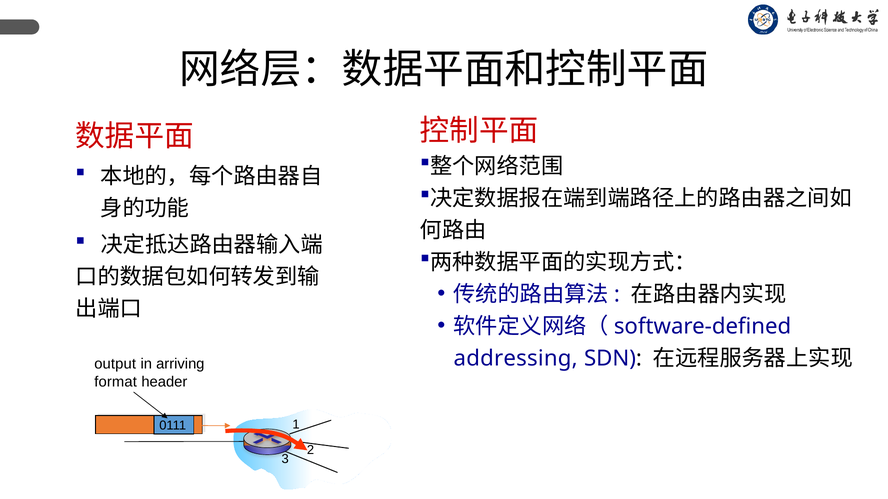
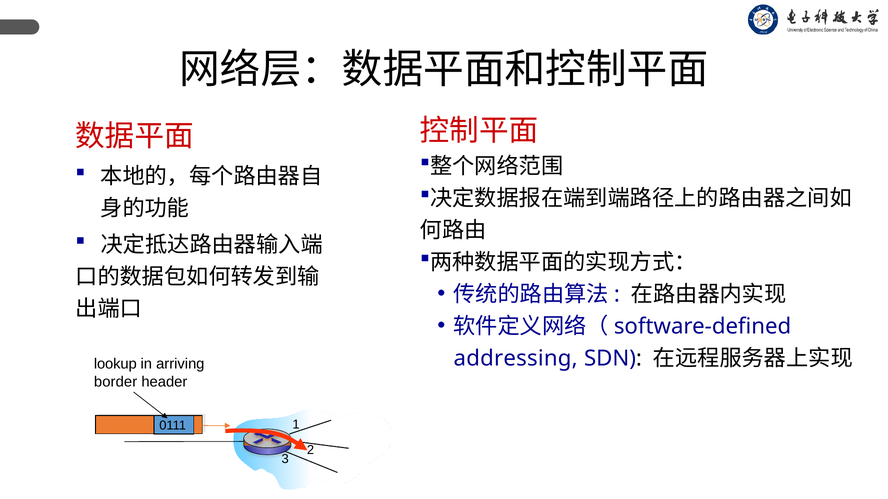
output: output -> lookup
format: format -> border
